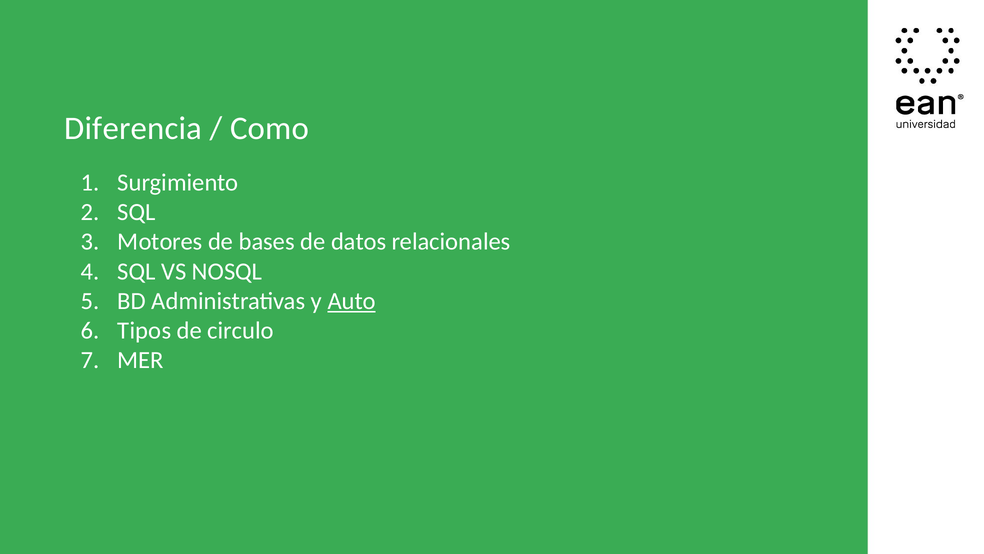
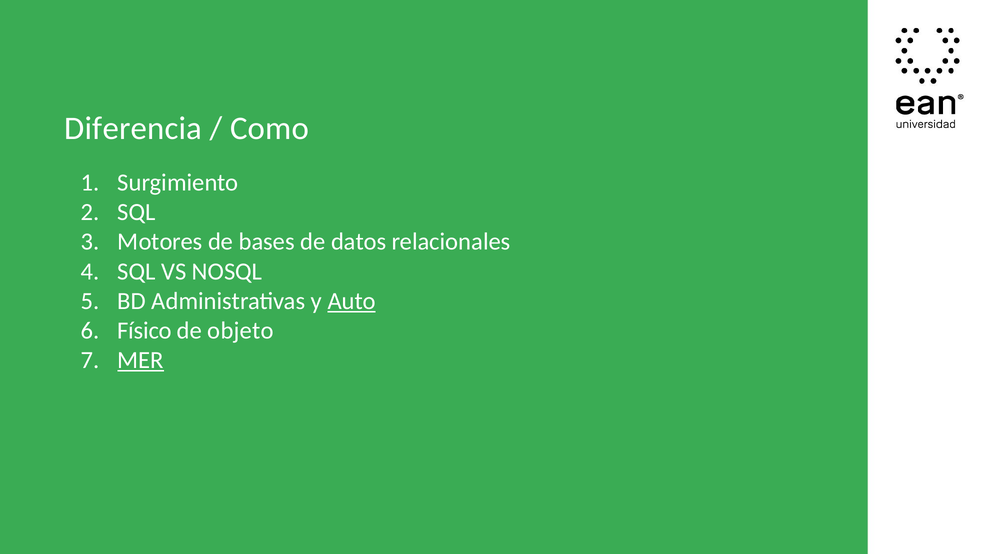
Tipos: Tipos -> Físico
circulo: circulo -> objeto
MER underline: none -> present
